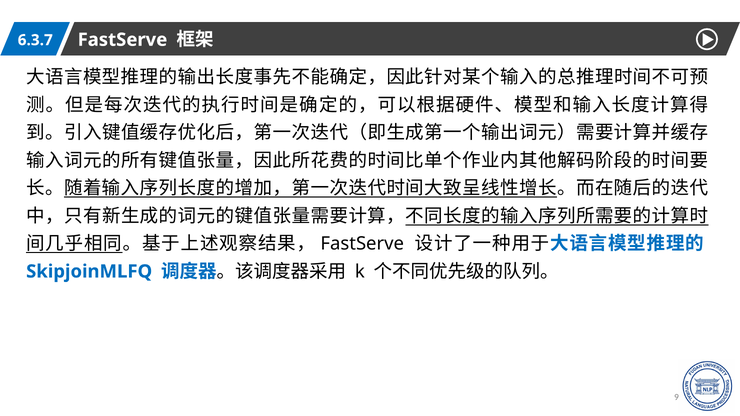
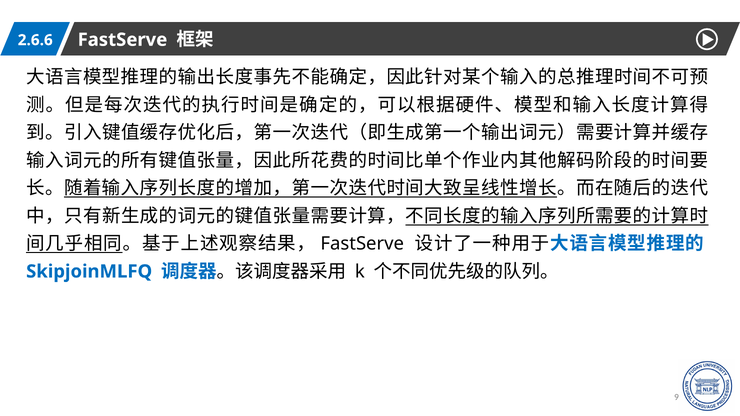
6.3.7: 6.3.7 -> 2.6.6
